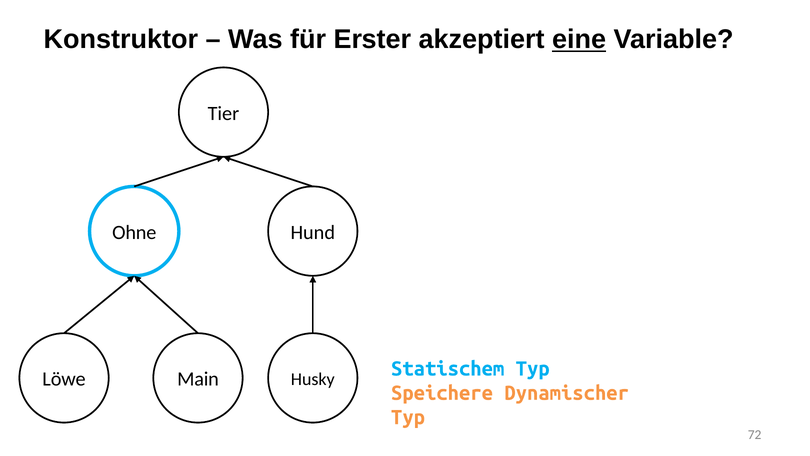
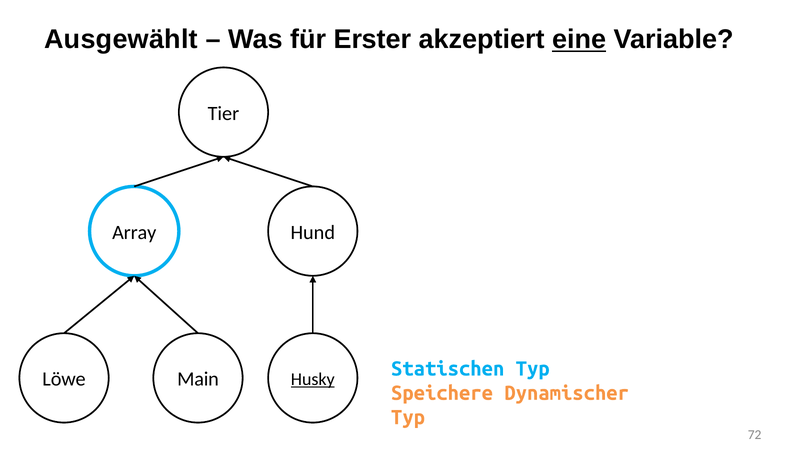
Konstruktor: Konstruktor -> Ausgewählt
Ohne: Ohne -> Array
Statischem: Statischem -> Statischen
Husky underline: none -> present
